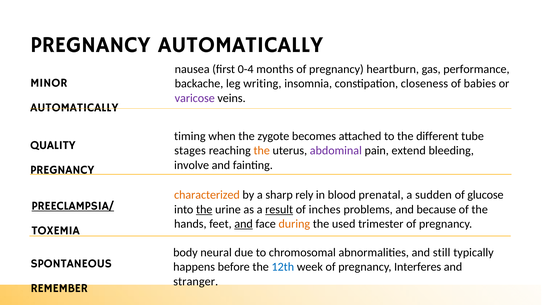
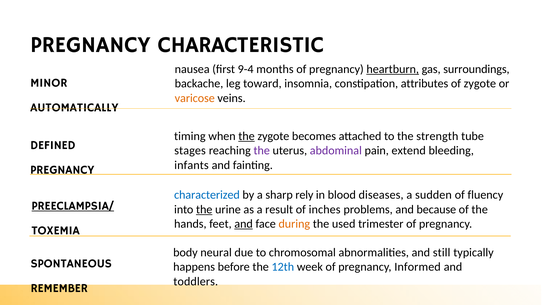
PREGNANCY AUTOMATICALLY: AUTOMATICALLY -> CHARACTERISTIC
0-4: 0-4 -> 9-4
heartburn underline: none -> present
performance: performance -> surroundings
writing: writing -> toward
closeness: closeness -> attributes
of babies: babies -> zygote
varicose colour: purple -> orange
the at (247, 136) underline: none -> present
different: different -> strength
QUALITY: QUALITY -> DEFINED
the at (262, 151) colour: orange -> purple
involve: involve -> infants
characterized colour: orange -> blue
prenatal: prenatal -> diseases
glucose: glucose -> fluency
result underline: present -> none
Interferes: Interferes -> Informed
stranger: stranger -> toddlers
